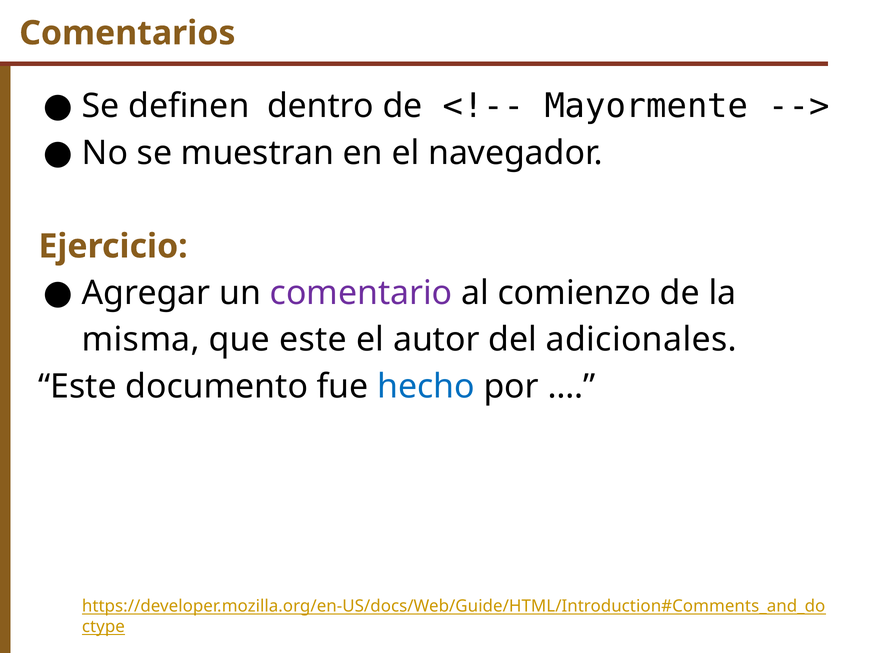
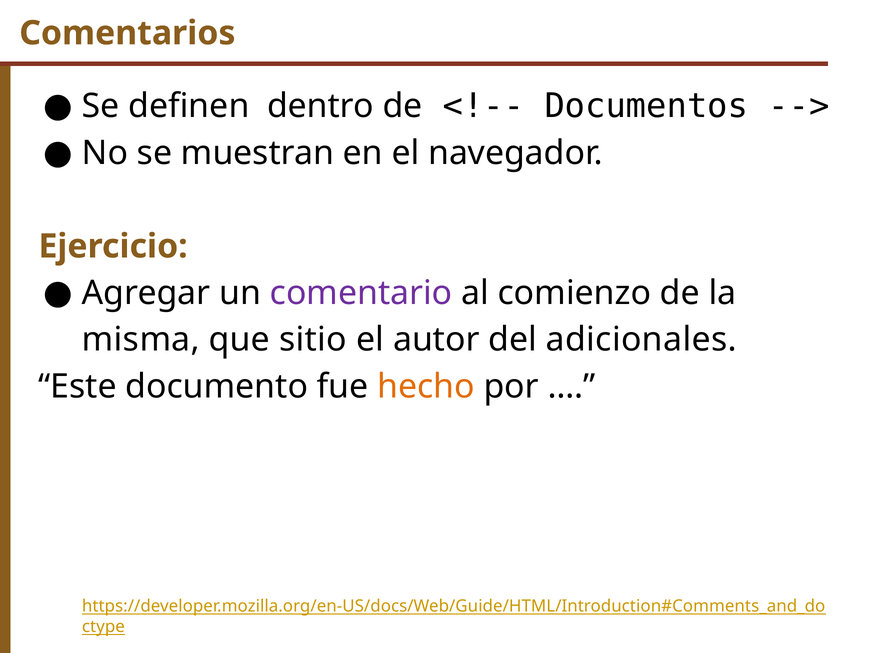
Mayormente: Mayormente -> Documentos
que este: este -> sitio
hecho colour: blue -> orange
